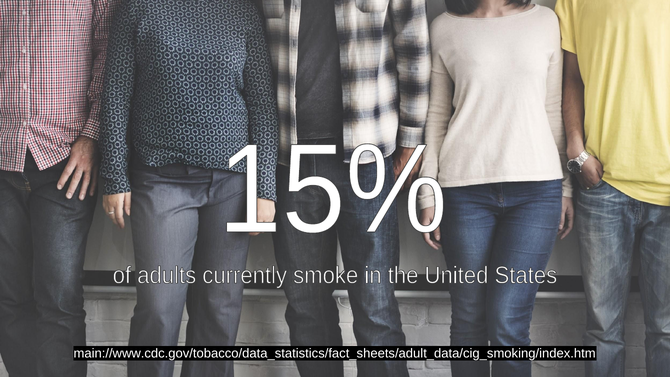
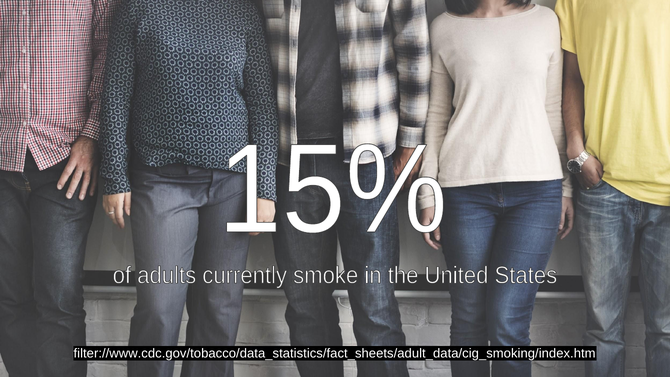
main://www.cdc.gov/tobacco/data_statistics/fact_sheets/adult_data/cig_smoking/index.htm: main://www.cdc.gov/tobacco/data_statistics/fact_sheets/adult_data/cig_smoking/index.htm -> filter://www.cdc.gov/tobacco/data_statistics/fact_sheets/adult_data/cig_smoking/index.htm
